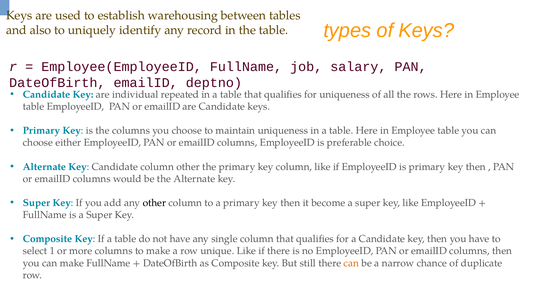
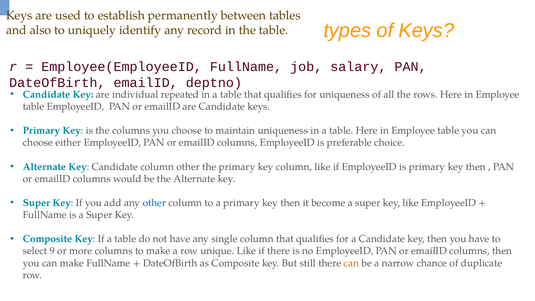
warehousing: warehousing -> permanently
other at (154, 203) colour: black -> blue
1: 1 -> 9
